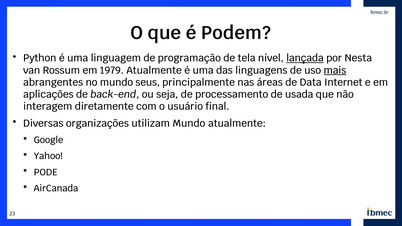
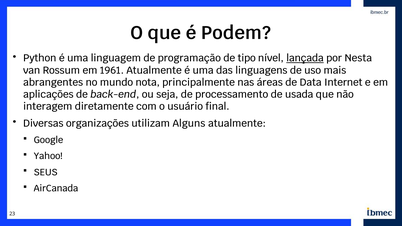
tela: tela -> tipo
1979: 1979 -> 1961
mais underline: present -> none
seus: seus -> nota
utilizam Mundo: Mundo -> Alguns
PODE: PODE -> SEUS
